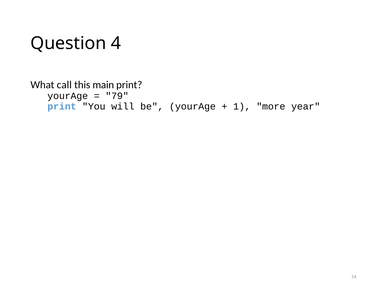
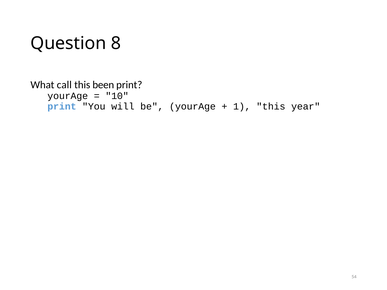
4: 4 -> 8
main: main -> been
79: 79 -> 10
1 more: more -> this
